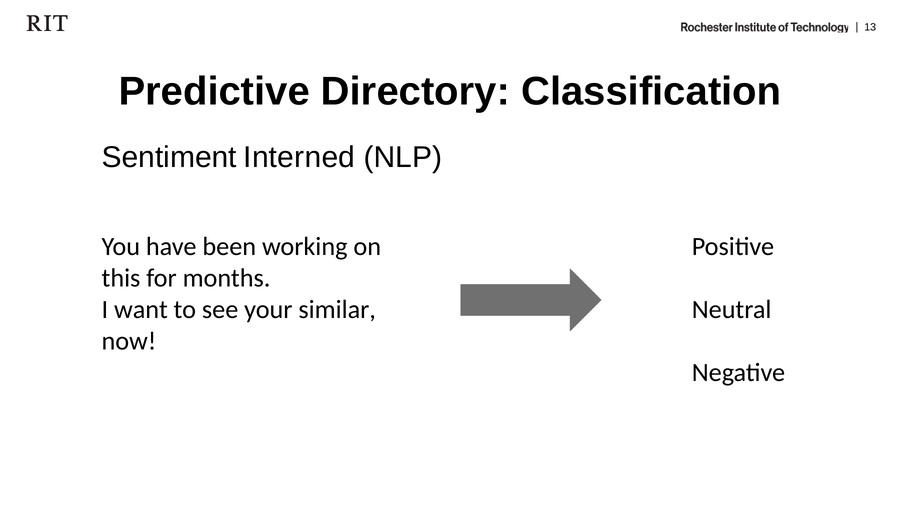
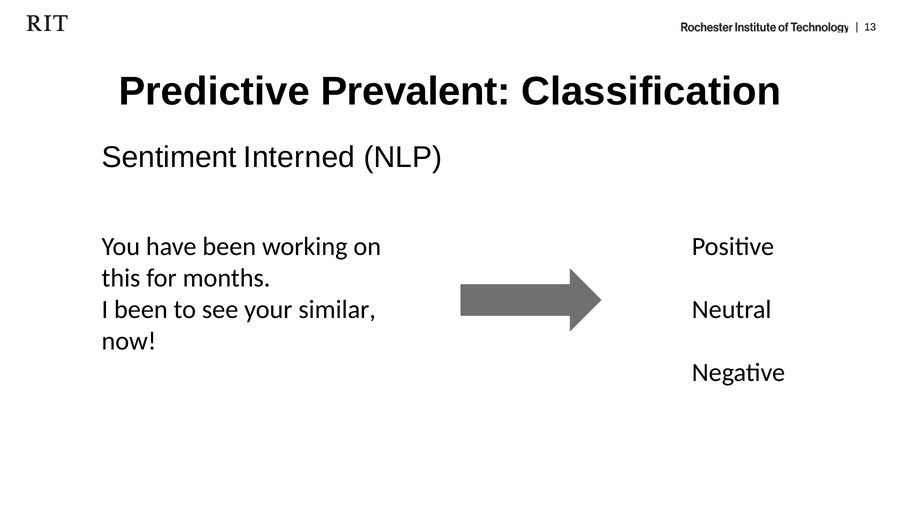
Directory: Directory -> Prevalent
I want: want -> been
